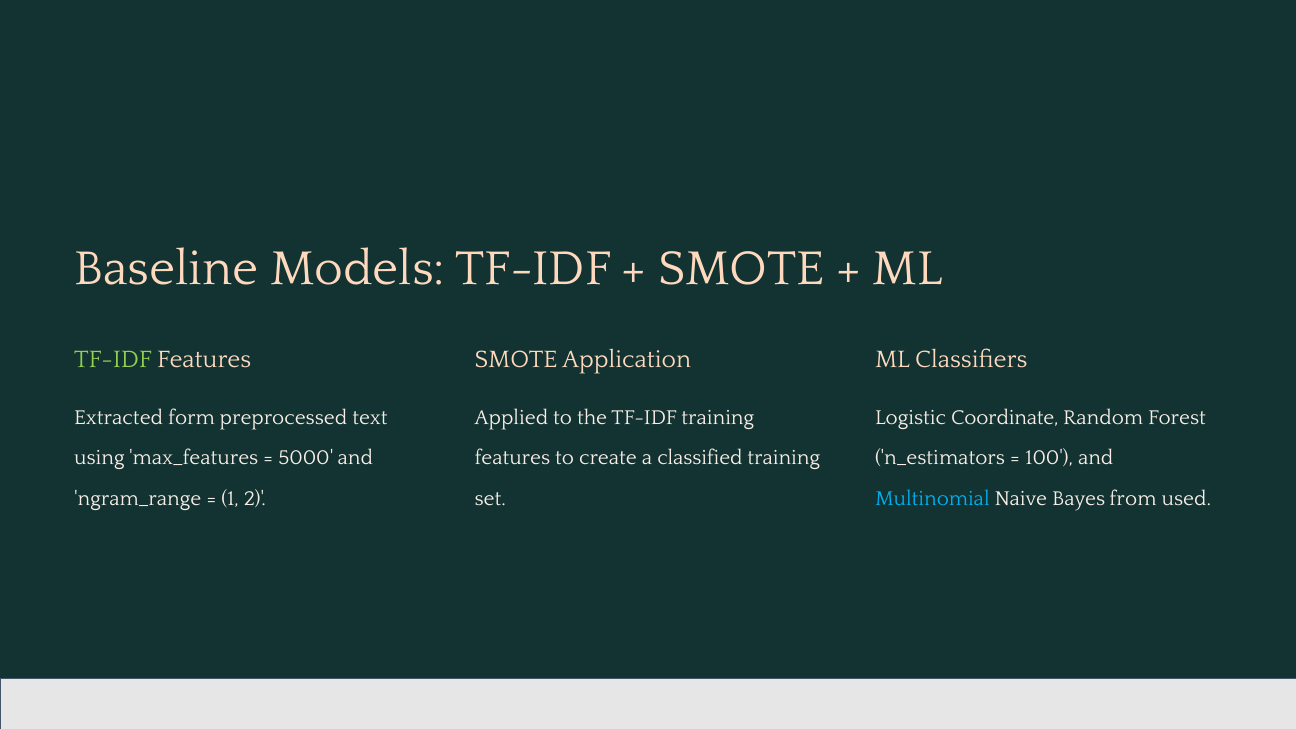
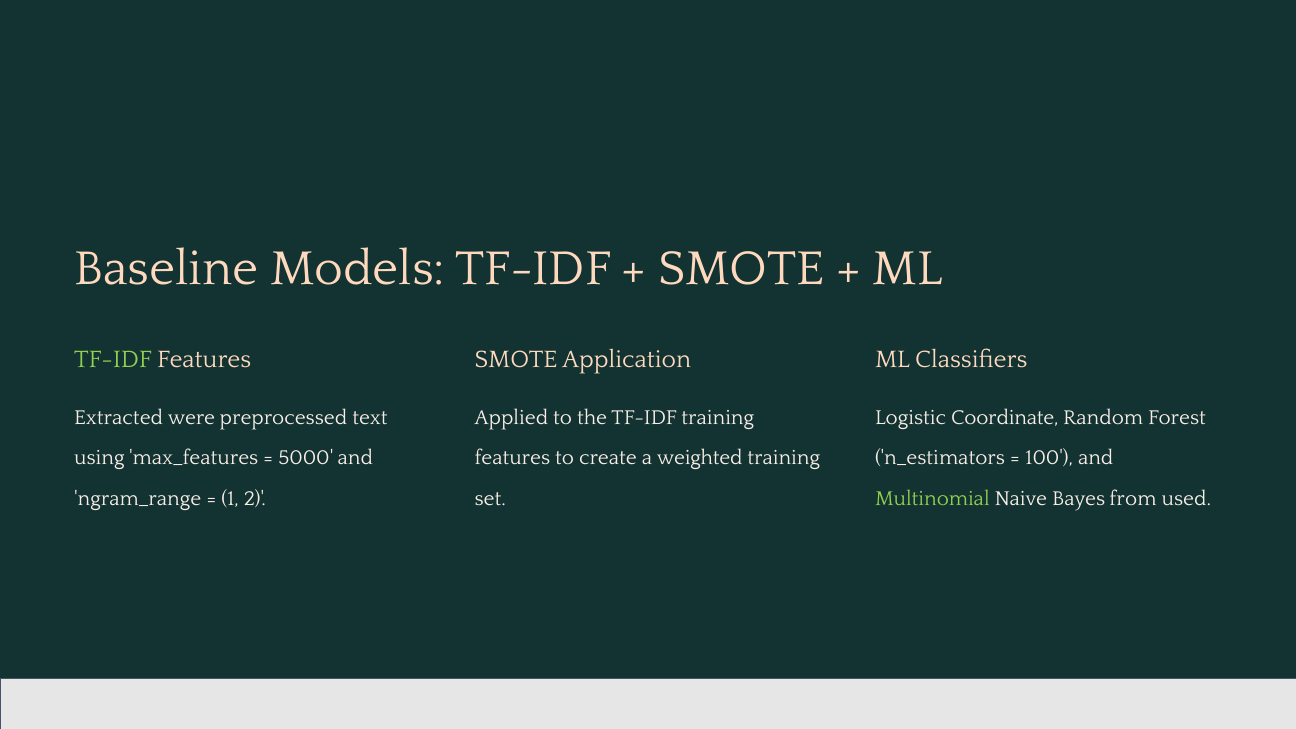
form: form -> were
classified: classified -> weighted
Multinomial colour: light blue -> light green
